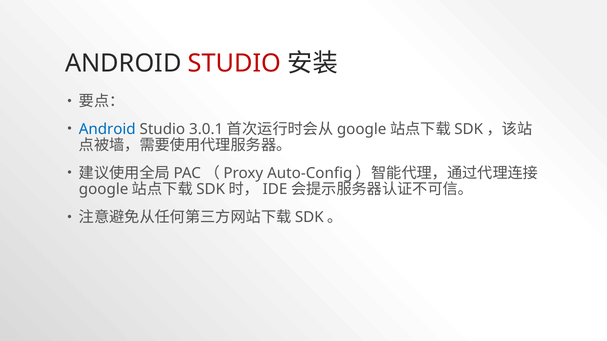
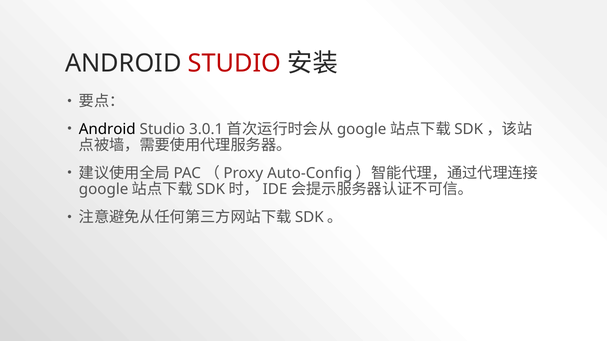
Android at (107, 129) colour: blue -> black
